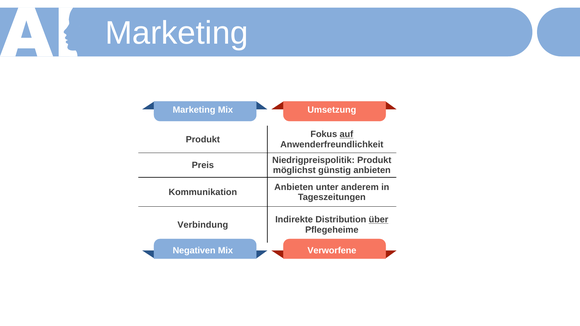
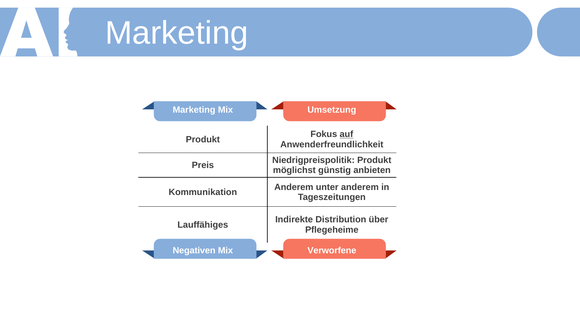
Anbieten at (294, 187): Anbieten -> Anderem
über underline: present -> none
Verbindung: Verbindung -> Lauffähiges
